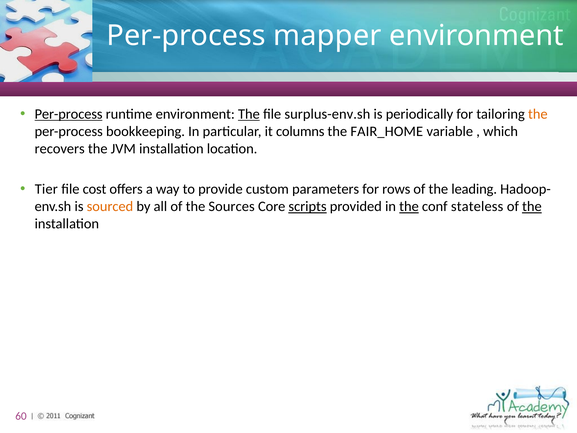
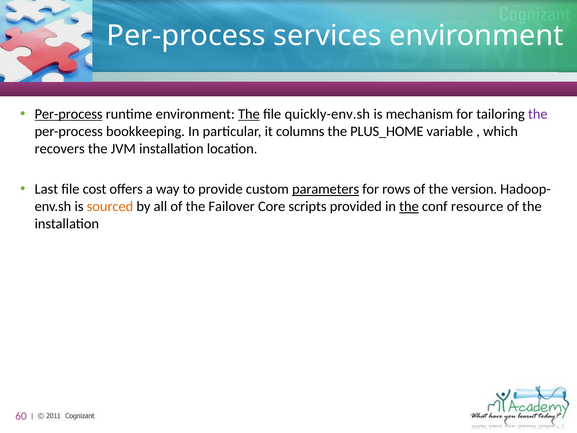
mapper: mapper -> services
surplus-env.sh: surplus-env.sh -> quickly-env.sh
periodically: periodically -> mechanism
the at (538, 114) colour: orange -> purple
FAIR_HOME: FAIR_HOME -> PLUS_HOME
Tier: Tier -> Last
parameters underline: none -> present
leading: leading -> version
Sources: Sources -> Failover
scripts underline: present -> none
stateless: stateless -> resource
the at (532, 206) underline: present -> none
